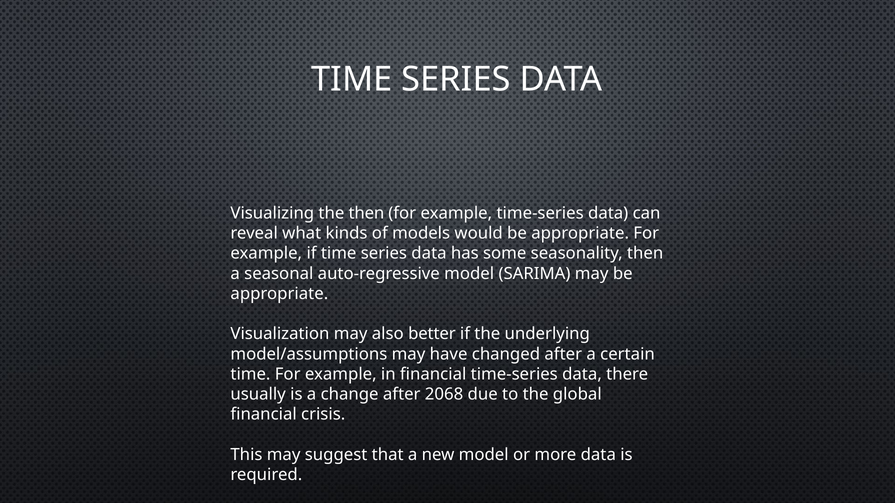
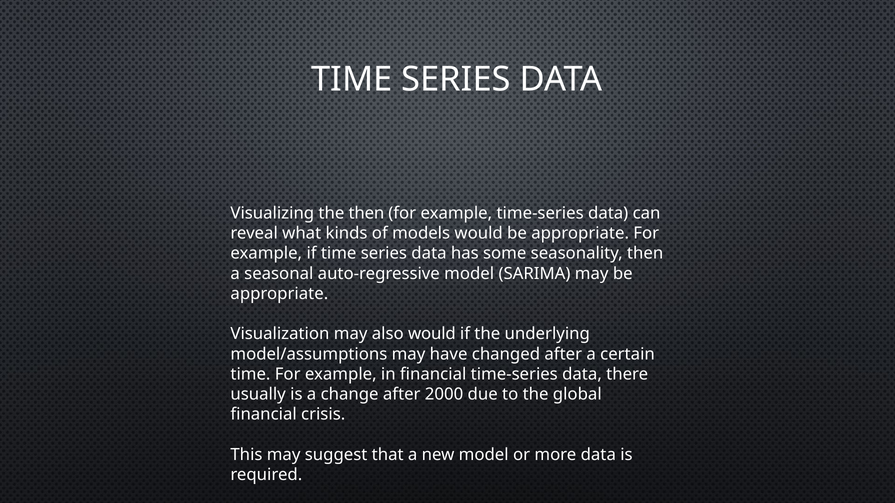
also better: better -> would
2068: 2068 -> 2000
